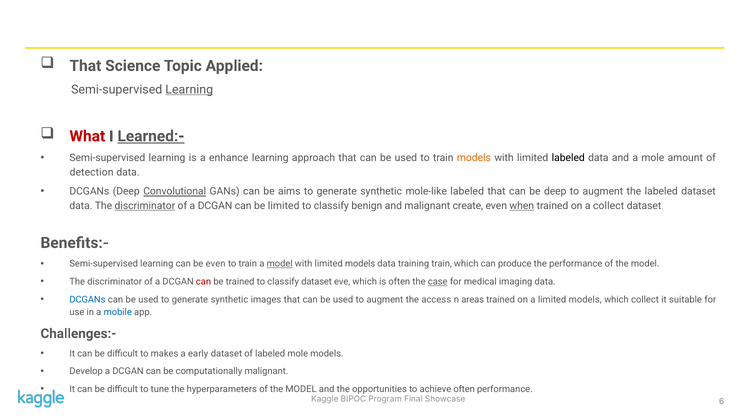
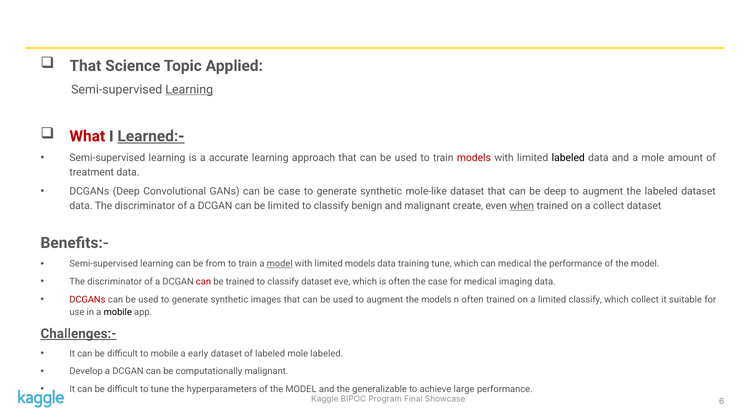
enhance: enhance -> accurate
models at (474, 158) colour: orange -> red
detection: detection -> treatment
Convolutional underline: present -> none
be aims: aims -> case
mole-like labeled: labeled -> dataset
discriminator at (145, 206) underline: present -> none
be even: even -> from
training train: train -> tune
can produce: produce -> medical
case at (438, 282) underline: present -> none
DCGANs at (87, 300) colour: blue -> red
the access: access -> models
n areas: areas -> often
a limited models: models -> classify
mobile at (118, 313) colour: blue -> black
Challenges:- underline: none -> present
to makes: makes -> mobile
mole models: models -> labeled
opportunities: opportunities -> generalizable
achieve often: often -> large
